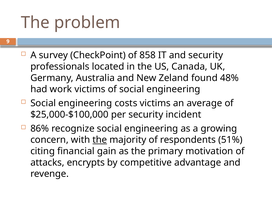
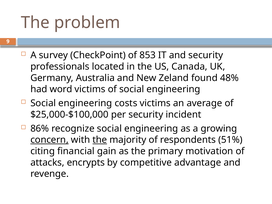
858: 858 -> 853
work: work -> word
concern underline: none -> present
